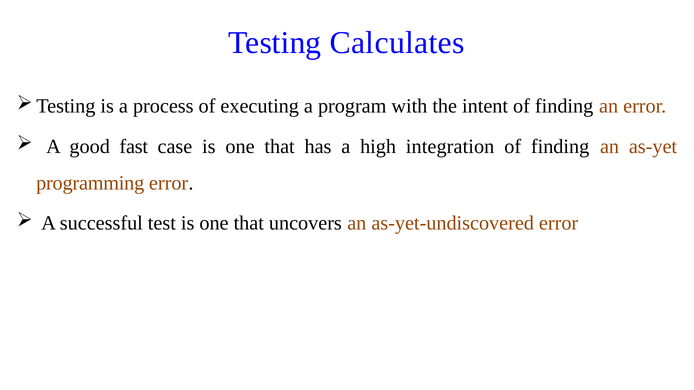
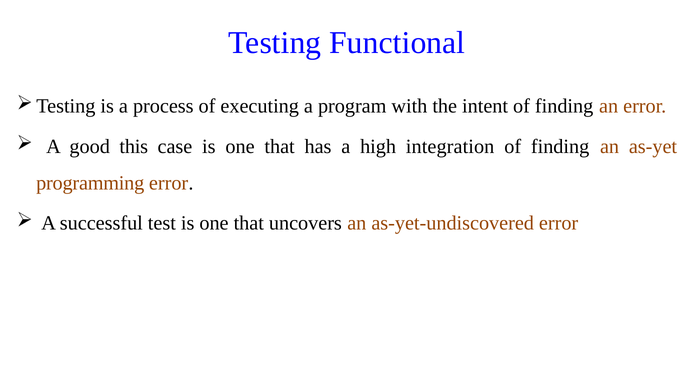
Calculates: Calculates -> Functional
fast: fast -> this
